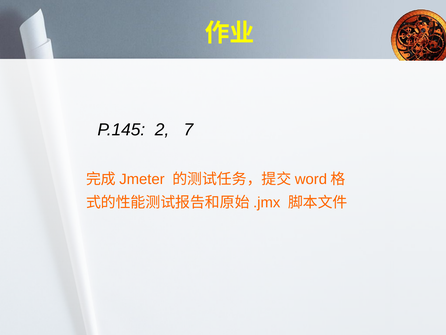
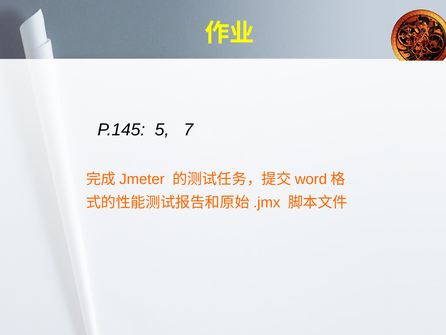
2: 2 -> 5
